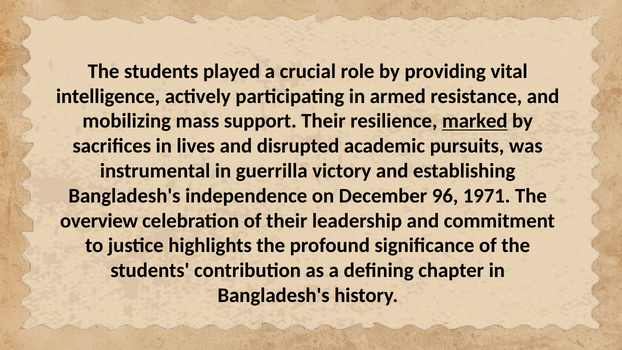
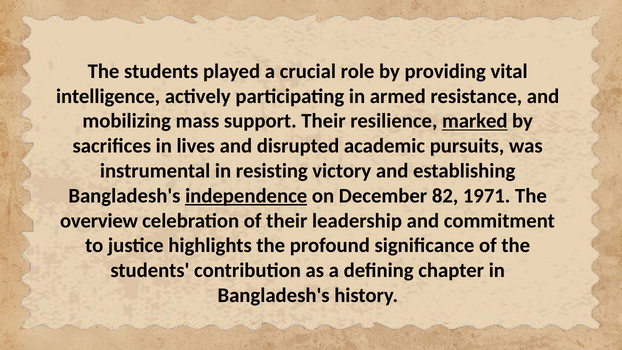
guerrilla: guerrilla -> resisting
independence underline: none -> present
96: 96 -> 82
